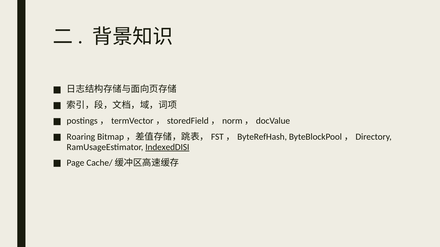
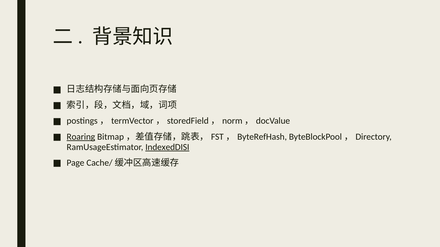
Roaring underline: none -> present
